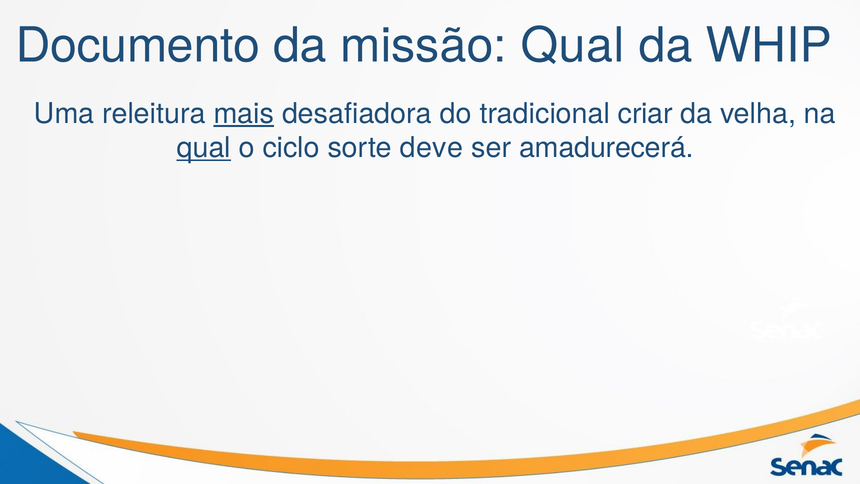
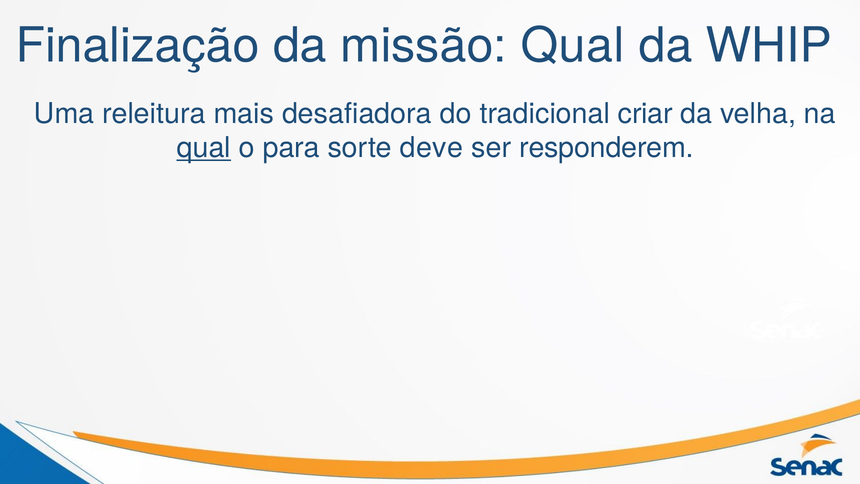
Documento: Documento -> Finalização
mais underline: present -> none
ciclo: ciclo -> para
amadurecerá: amadurecerá -> responderem
